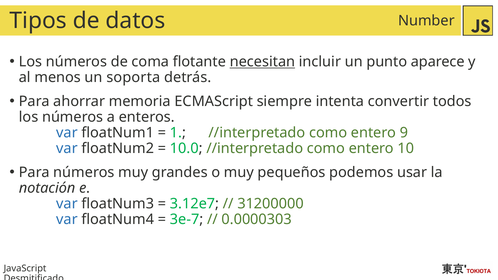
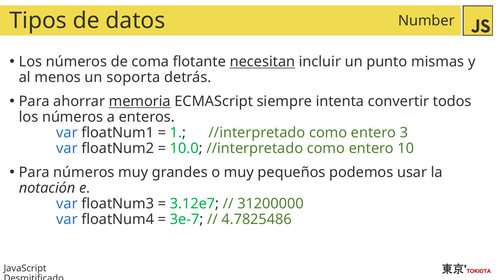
aparece: aparece -> mismas
memoria underline: none -> present
9: 9 -> 3
0.0000303: 0.0000303 -> 4.7825486
